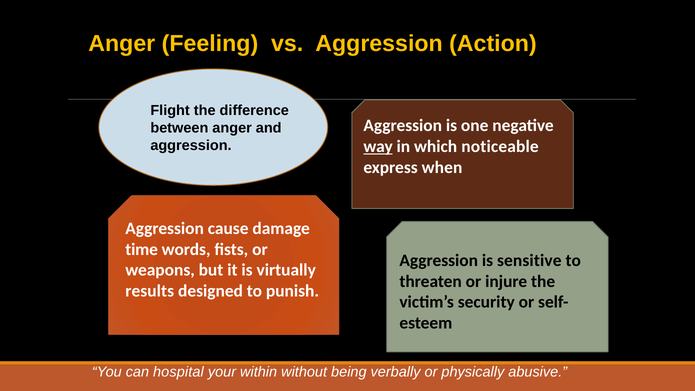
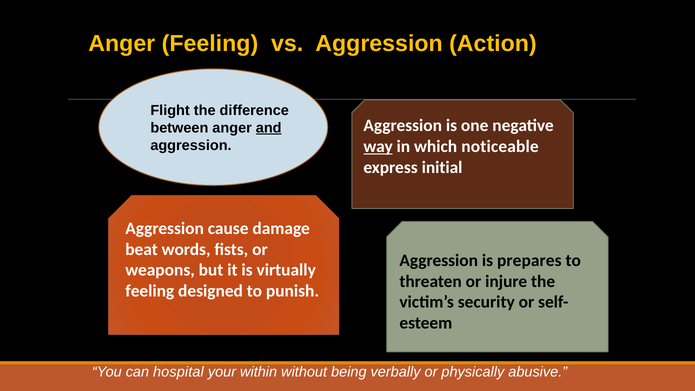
and underline: none -> present
when: when -> initial
time: time -> beat
sensitive: sensitive -> prepares
results at (150, 291): results -> feeling
